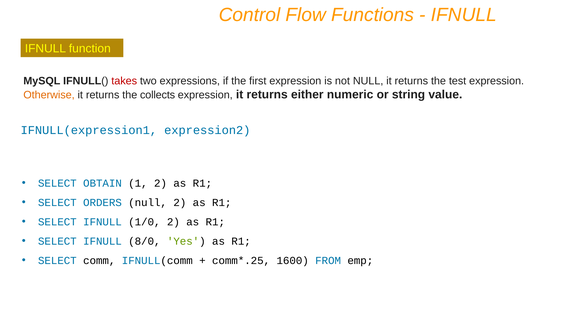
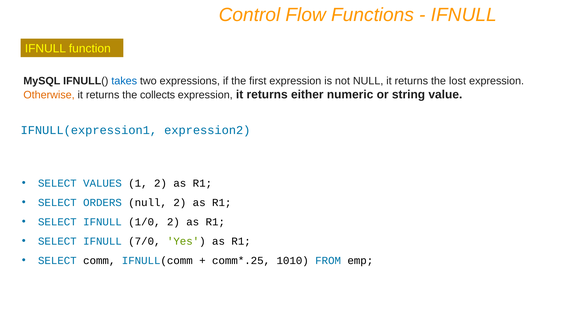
takes colour: red -> blue
test: test -> lost
OBTAIN: OBTAIN -> VALUES
8/0: 8/0 -> 7/0
1600: 1600 -> 1010
